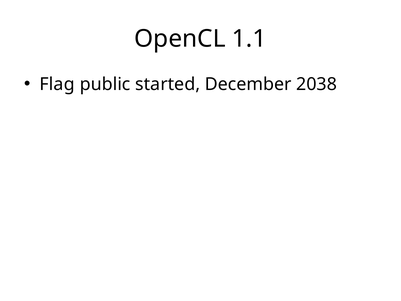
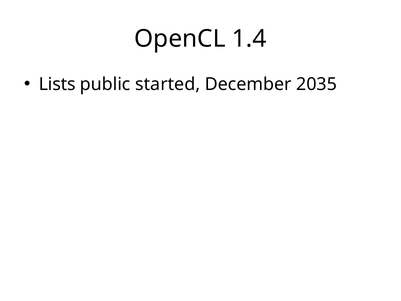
1.1: 1.1 -> 1.4
Flag: Flag -> Lists
2038: 2038 -> 2035
